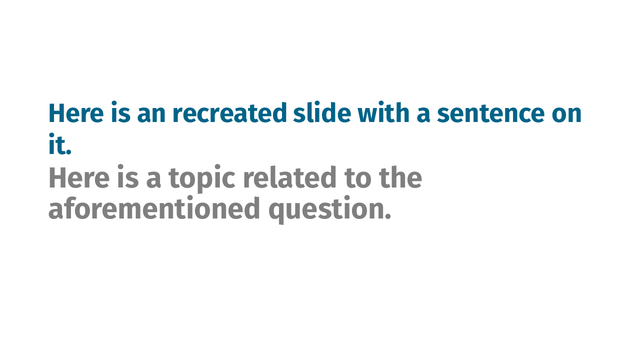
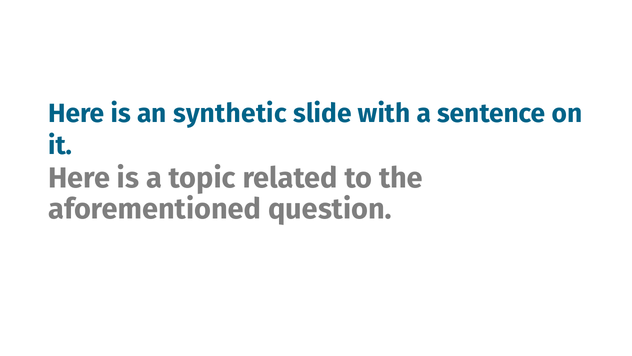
recreated: recreated -> synthetic
